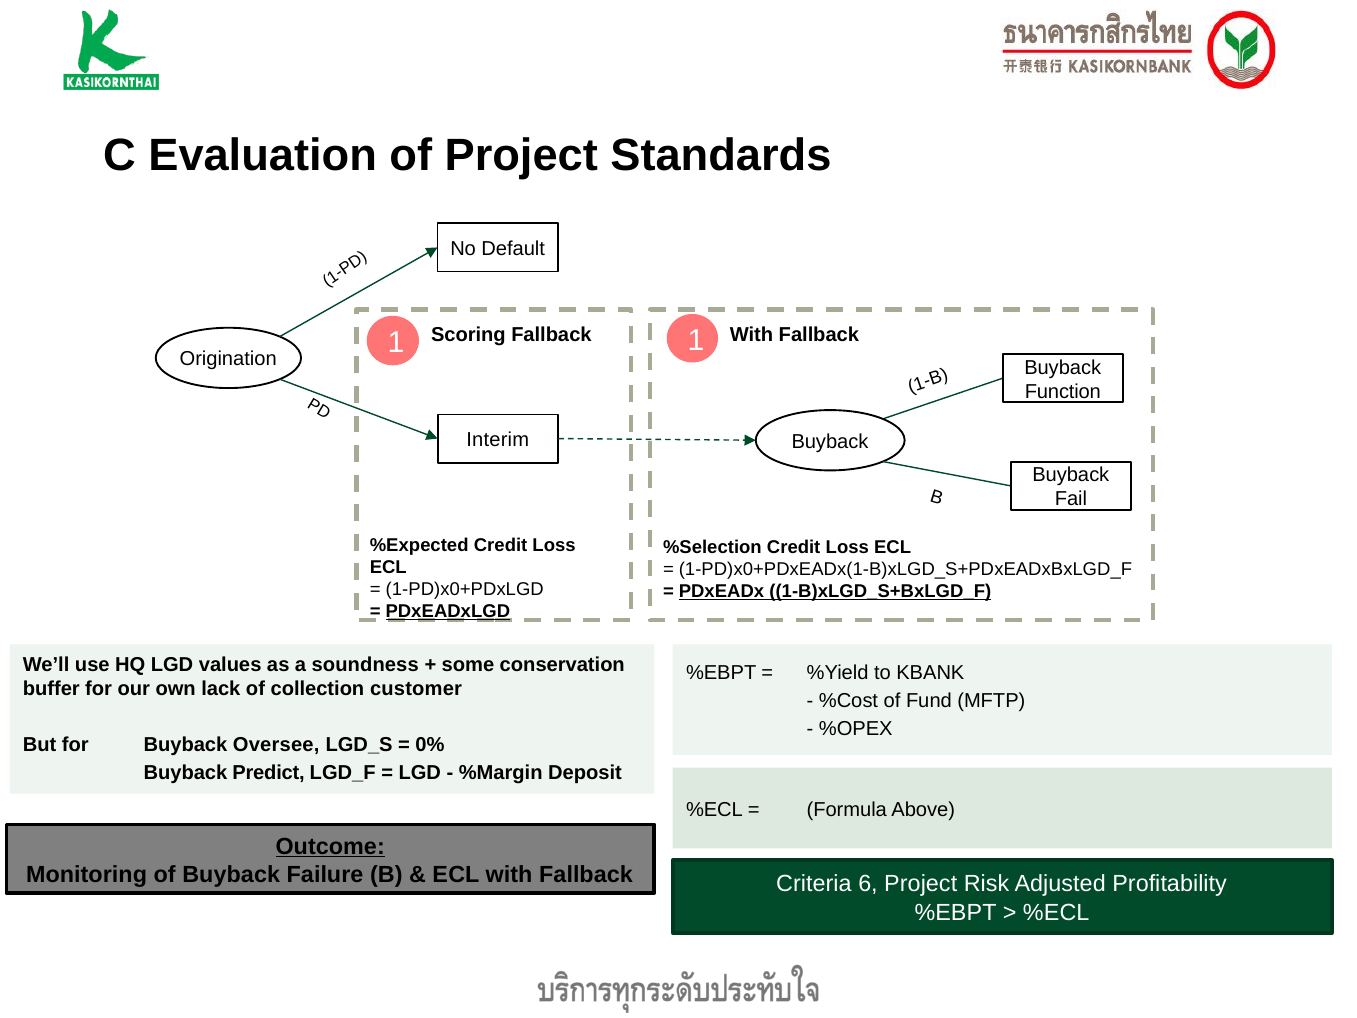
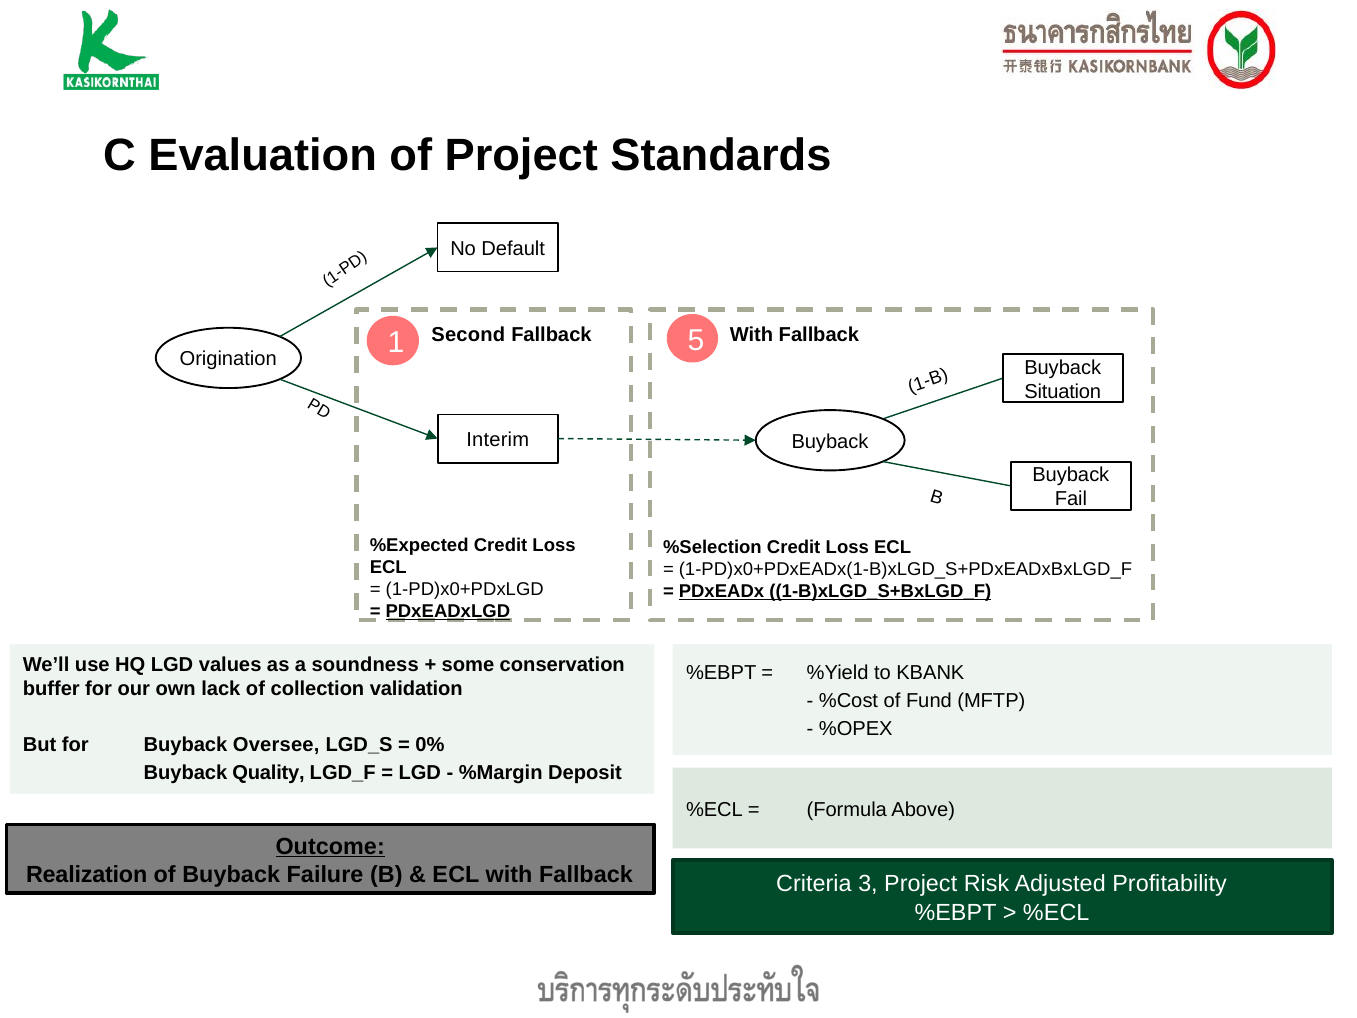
Scoring: Scoring -> Second
1 1: 1 -> 5
Function: Function -> Situation
customer: customer -> validation
Predict: Predict -> Quality
Monitoring: Monitoring -> Realization
6: 6 -> 3
